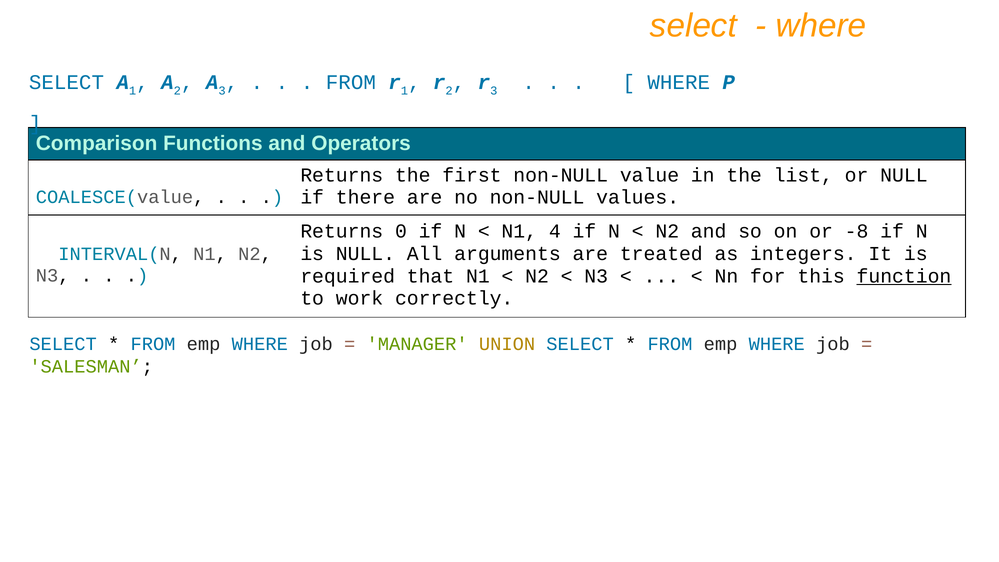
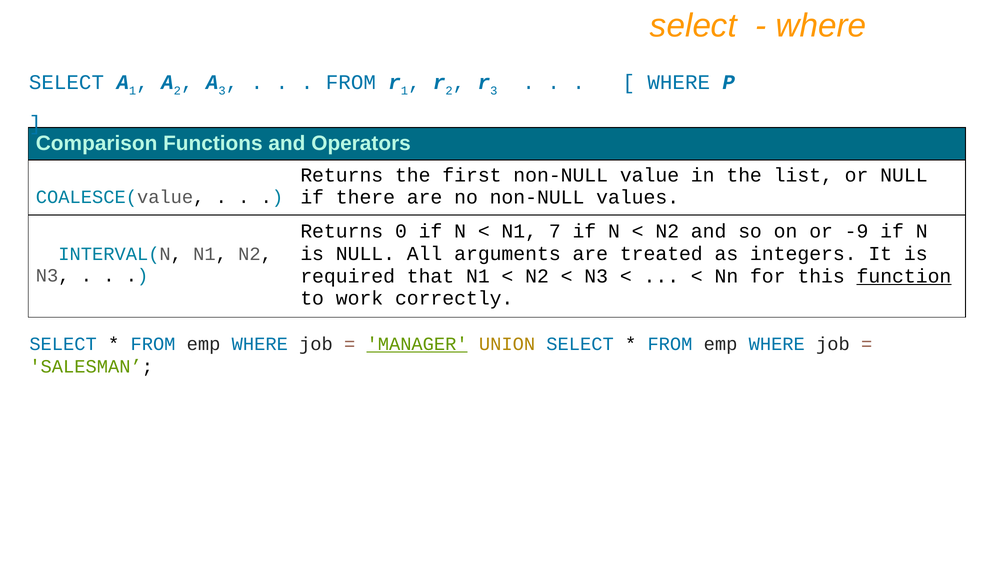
4: 4 -> 7
-8: -8 -> -9
MANAGER underline: none -> present
